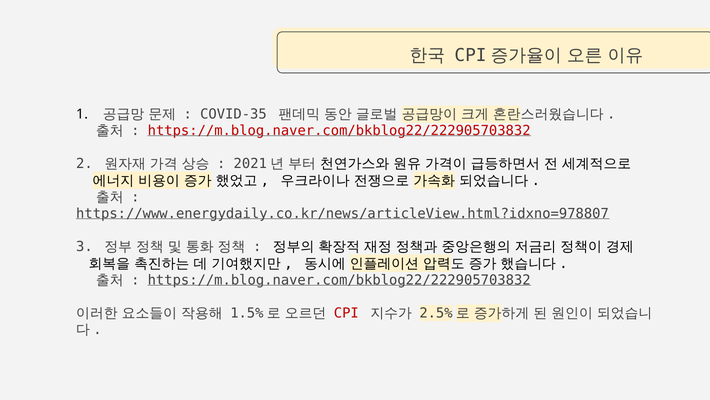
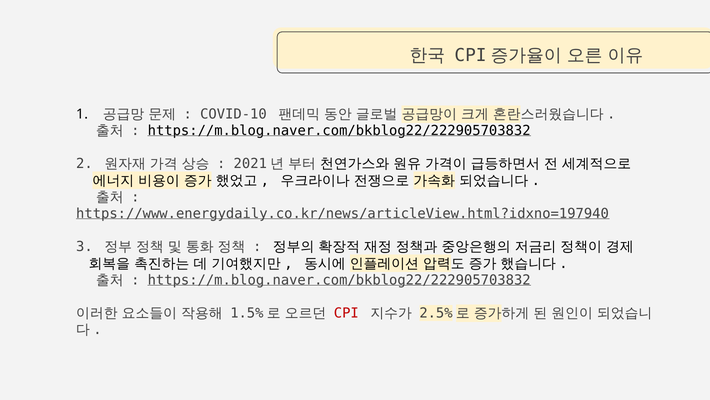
COVID-35: COVID-35 -> COVID-10
https://m.blog.naver.com/bkblog22/222905703832 at (339, 130) colour: red -> black
https://www.energydaily.co.kr/news/articleView.html?idxno=978807: https://www.energydaily.co.kr/news/articleView.html?idxno=978807 -> https://www.energydaily.co.kr/news/articleView.html?idxno=197940
